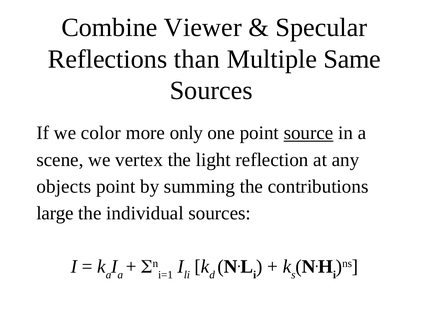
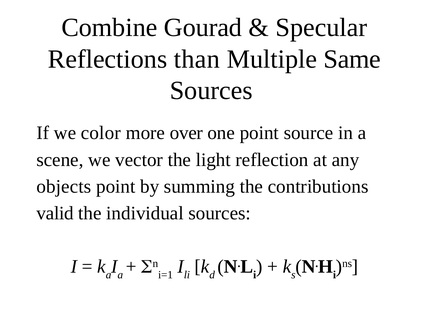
Viewer: Viewer -> Gourad
only: only -> over
source underline: present -> none
vertex: vertex -> vector
large: large -> valid
